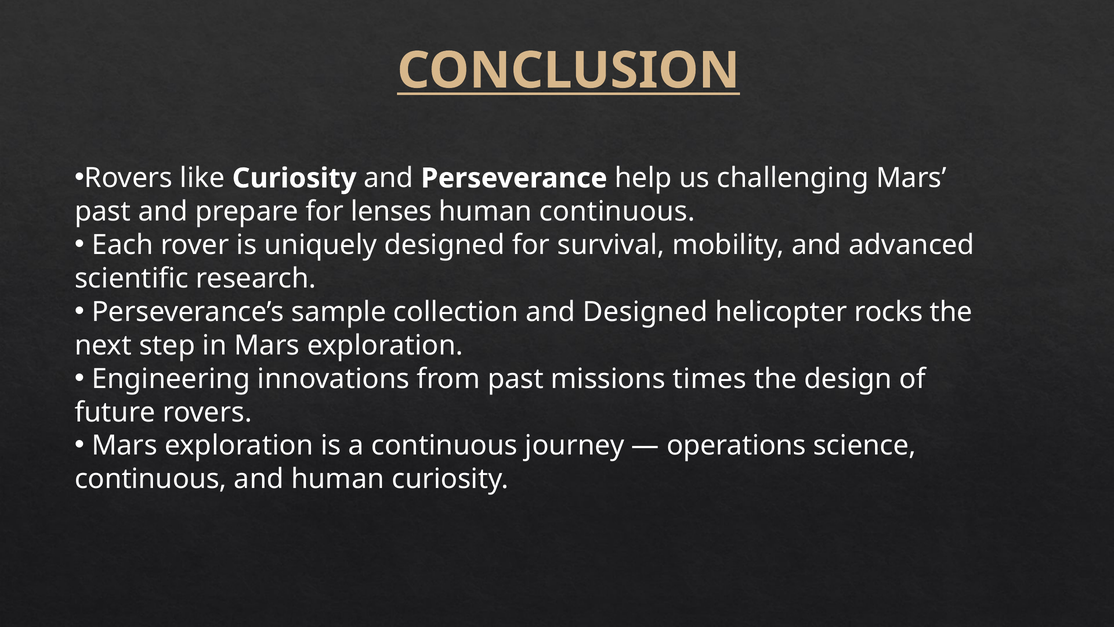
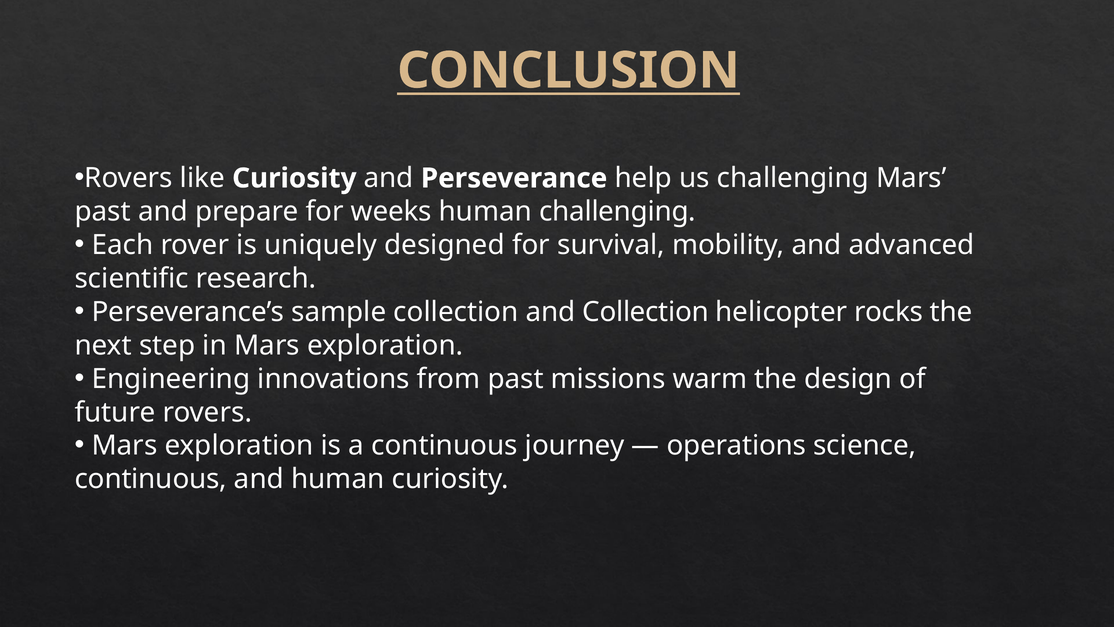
lenses: lenses -> weeks
human continuous: continuous -> challenging
and Designed: Designed -> Collection
times: times -> warm
